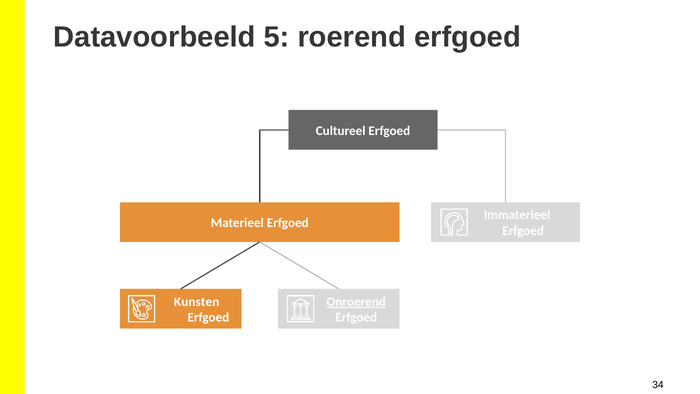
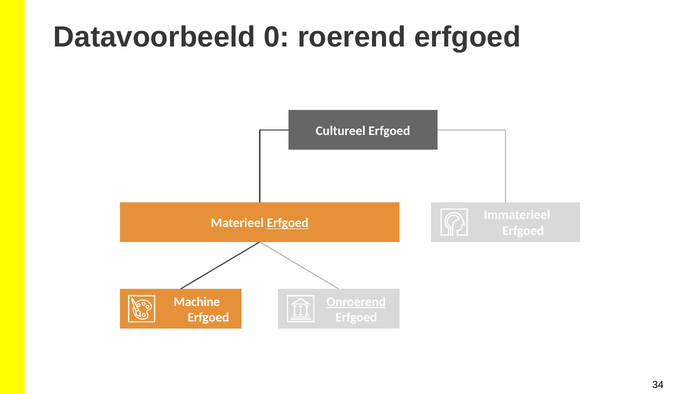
5: 5 -> 0
Erfgoed at (288, 223) underline: none -> present
Kunsten: Kunsten -> Machine
